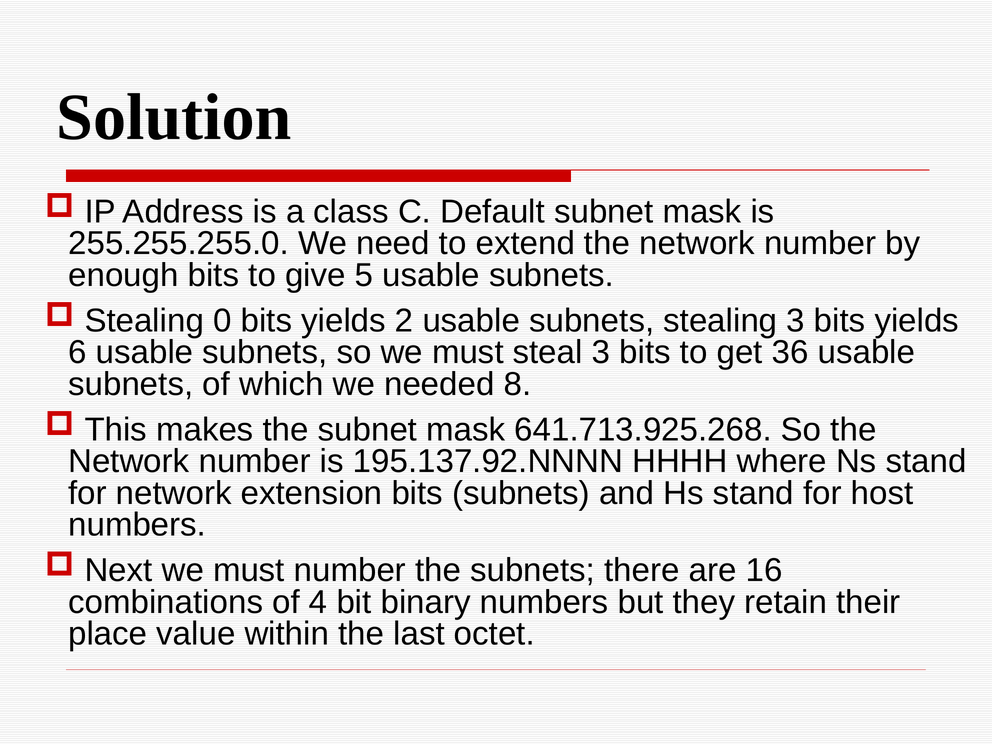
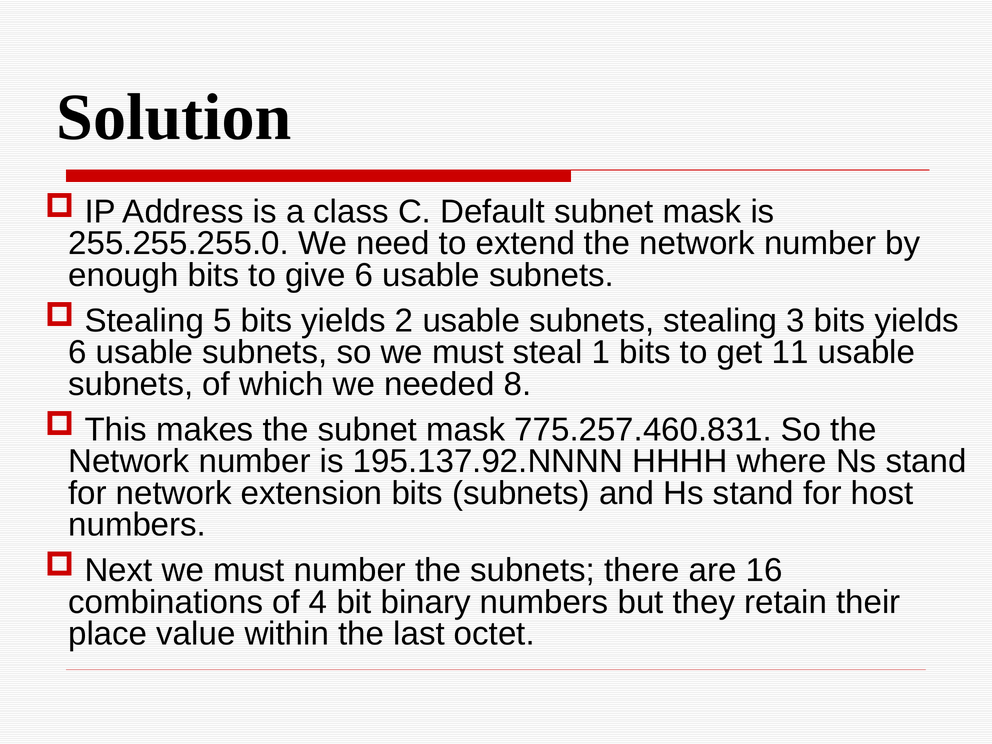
give 5: 5 -> 6
0: 0 -> 5
steal 3: 3 -> 1
36: 36 -> 11
641.713.925.268: 641.713.925.268 -> 775.257.460.831
